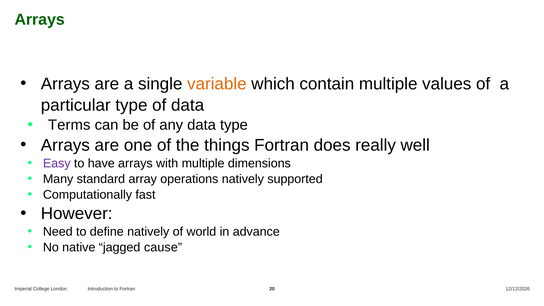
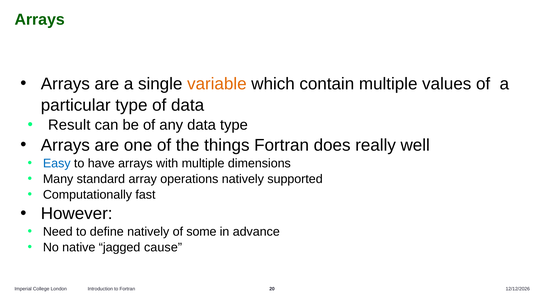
Terms: Terms -> Result
Easy colour: purple -> blue
world: world -> some
